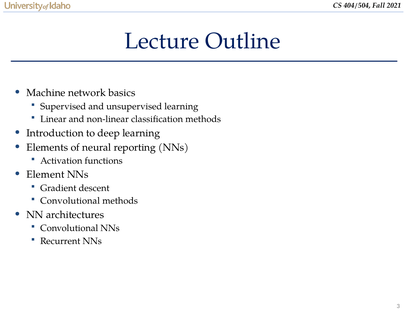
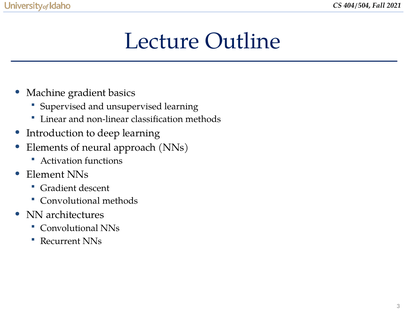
Machine network: network -> gradient
reporting: reporting -> approach
